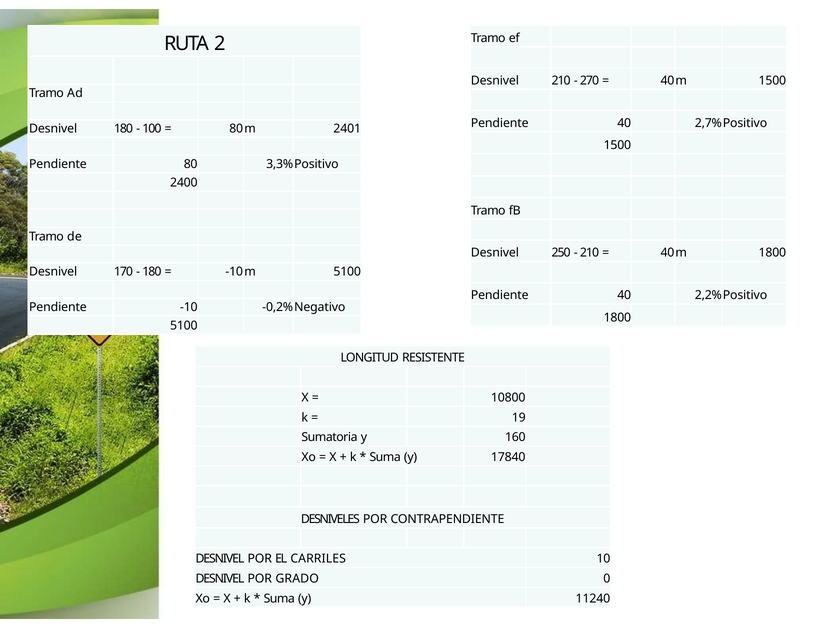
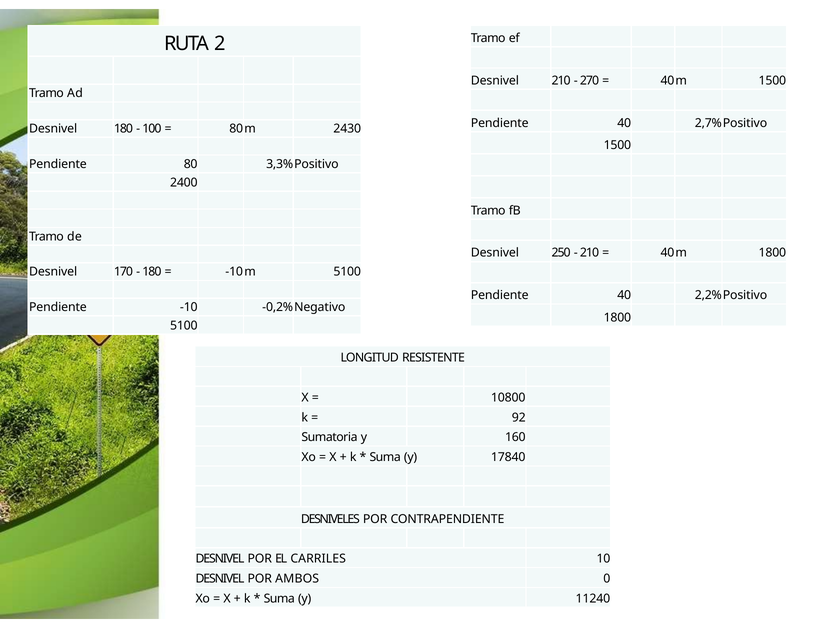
2401: 2401 -> 2430
19: 19 -> 92
GRADO: GRADO -> AMBOS
